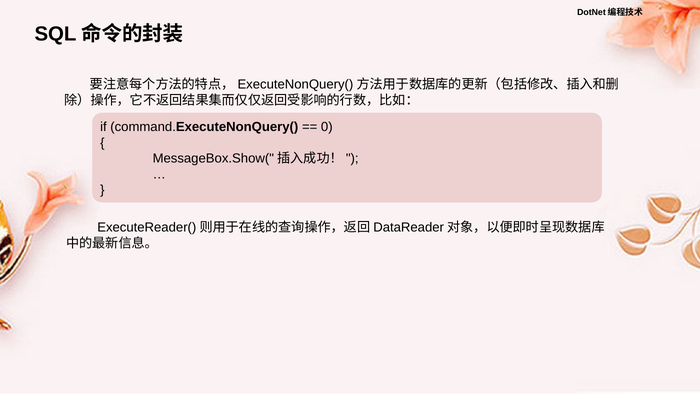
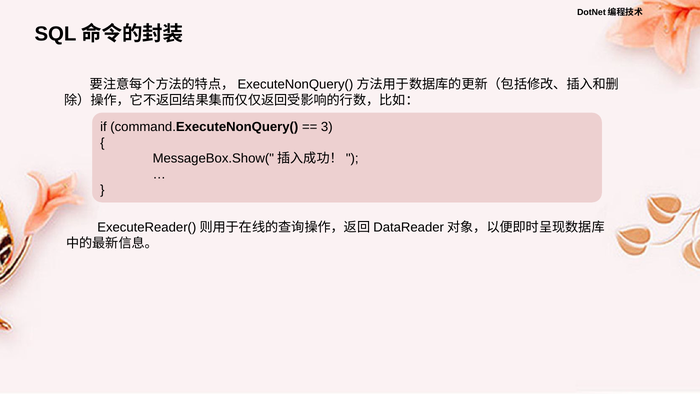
0: 0 -> 3
